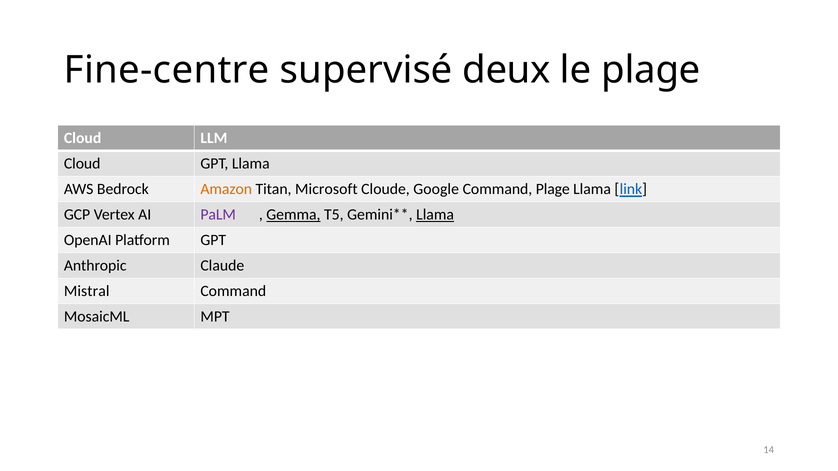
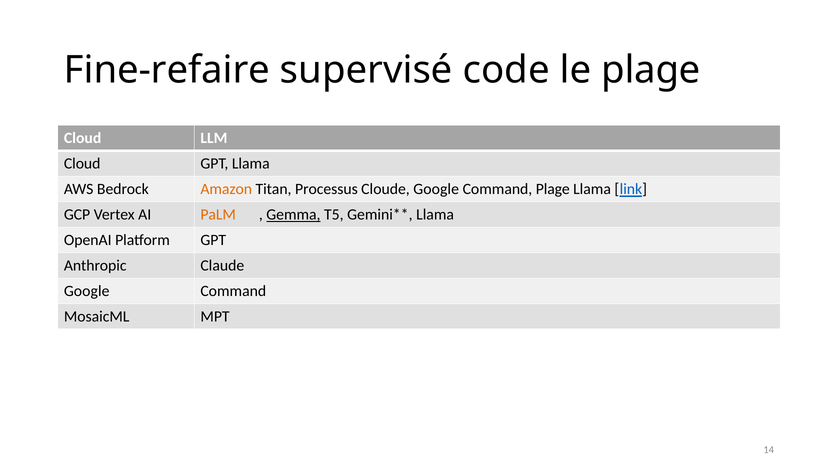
Fine-centre: Fine-centre -> Fine-refaire
deux: deux -> code
Microsoft: Microsoft -> Processus
Llama at (435, 215) underline: present -> none
PaLM colour: purple -> orange
Mistral at (87, 291): Mistral -> Google
